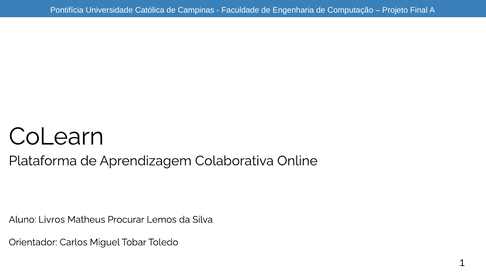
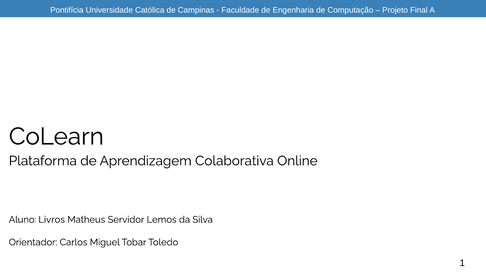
Procurar: Procurar -> Servidor
